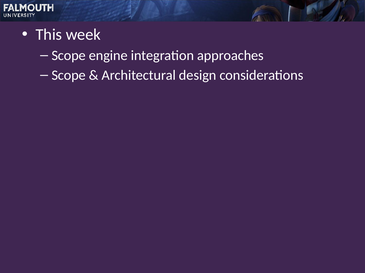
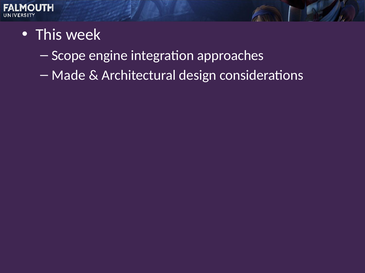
Scope at (69, 75): Scope -> Made
